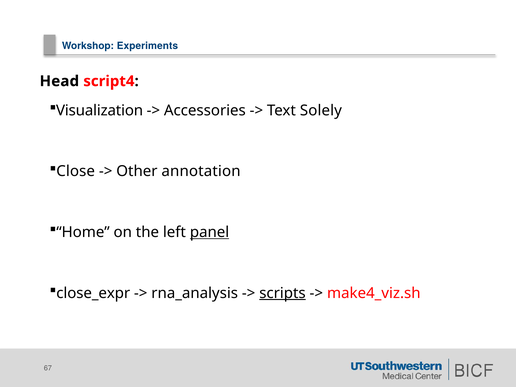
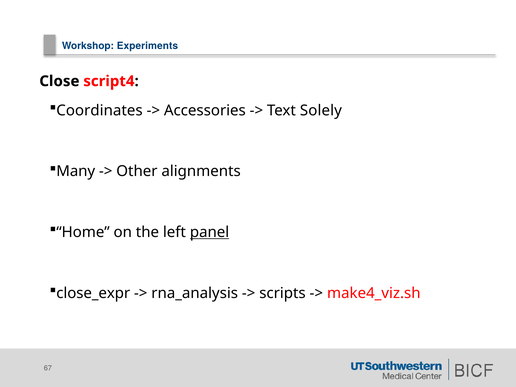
Head: Head -> Close
Visualization: Visualization -> Coordinates
Close: Close -> Many
annotation: annotation -> alignments
scripts underline: present -> none
